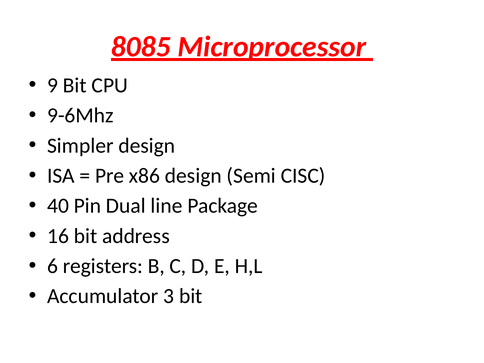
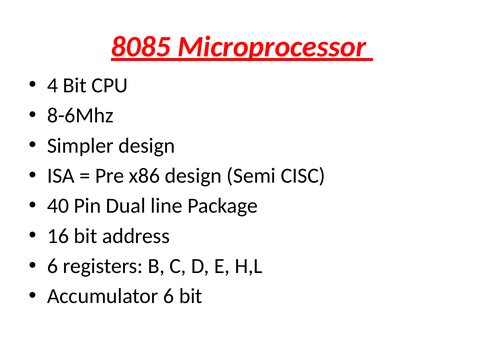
9: 9 -> 4
9-6Mhz: 9-6Mhz -> 8-6Mhz
Accumulator 3: 3 -> 6
